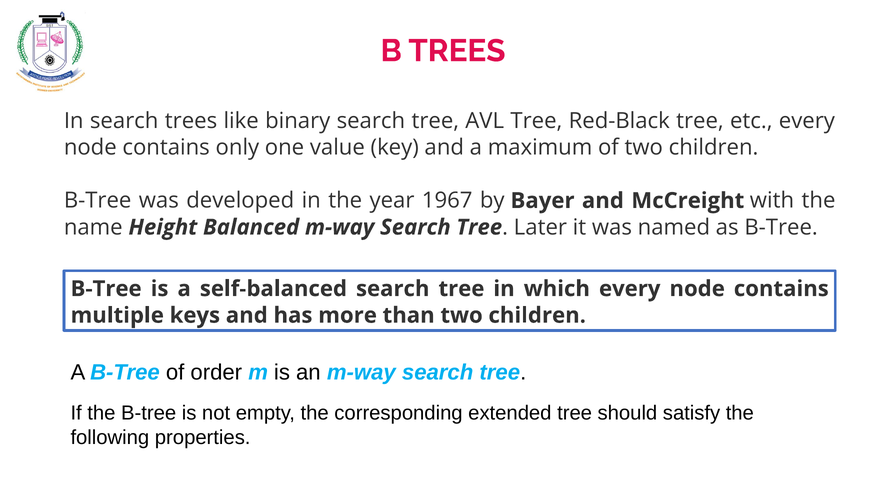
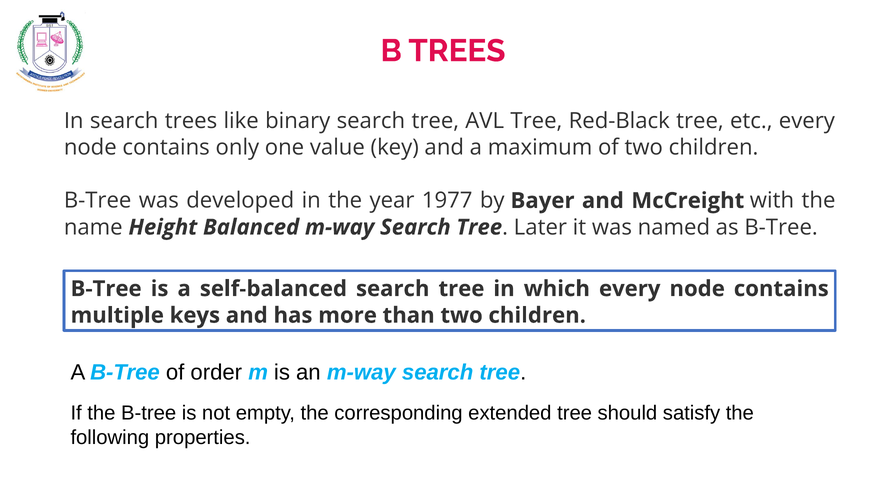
1967: 1967 -> 1977
